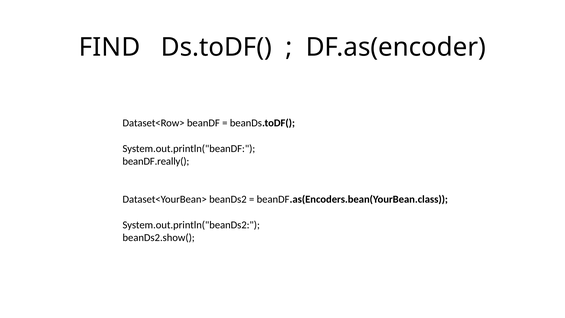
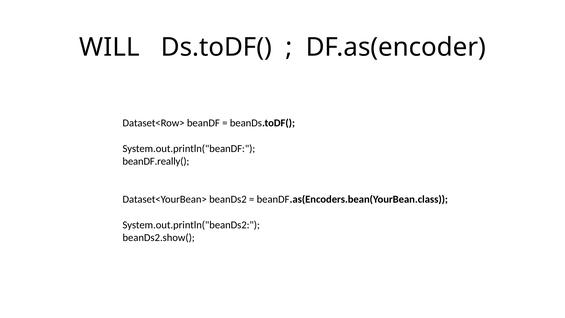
FIND: FIND -> WILL
